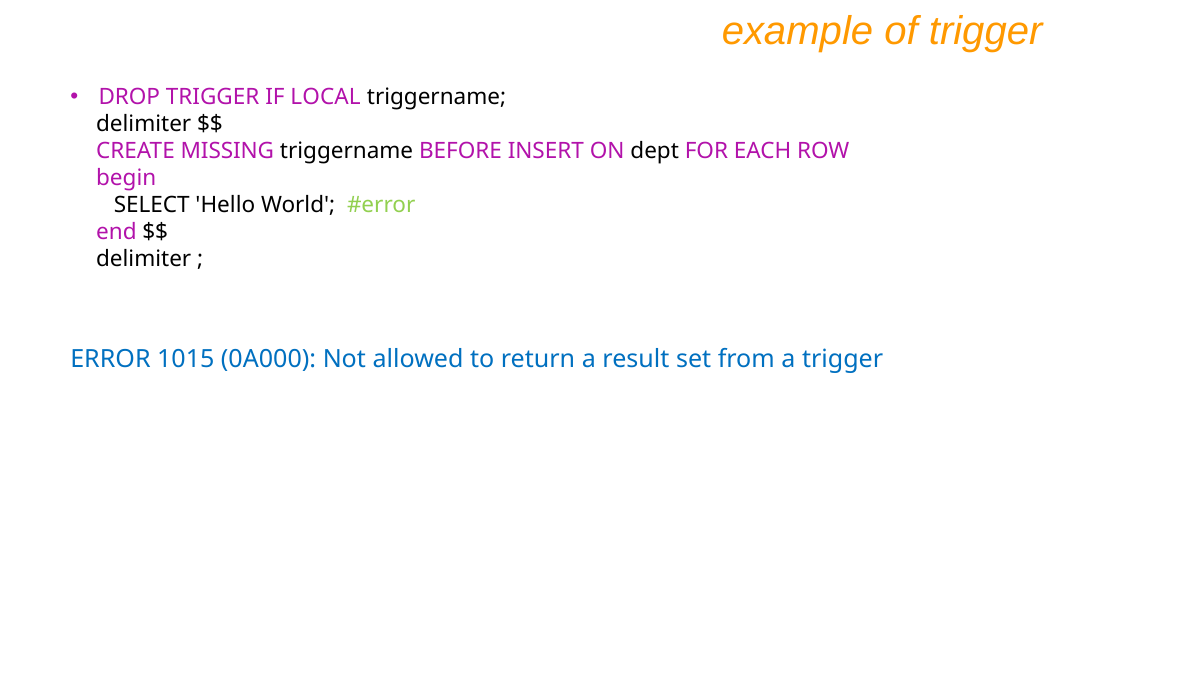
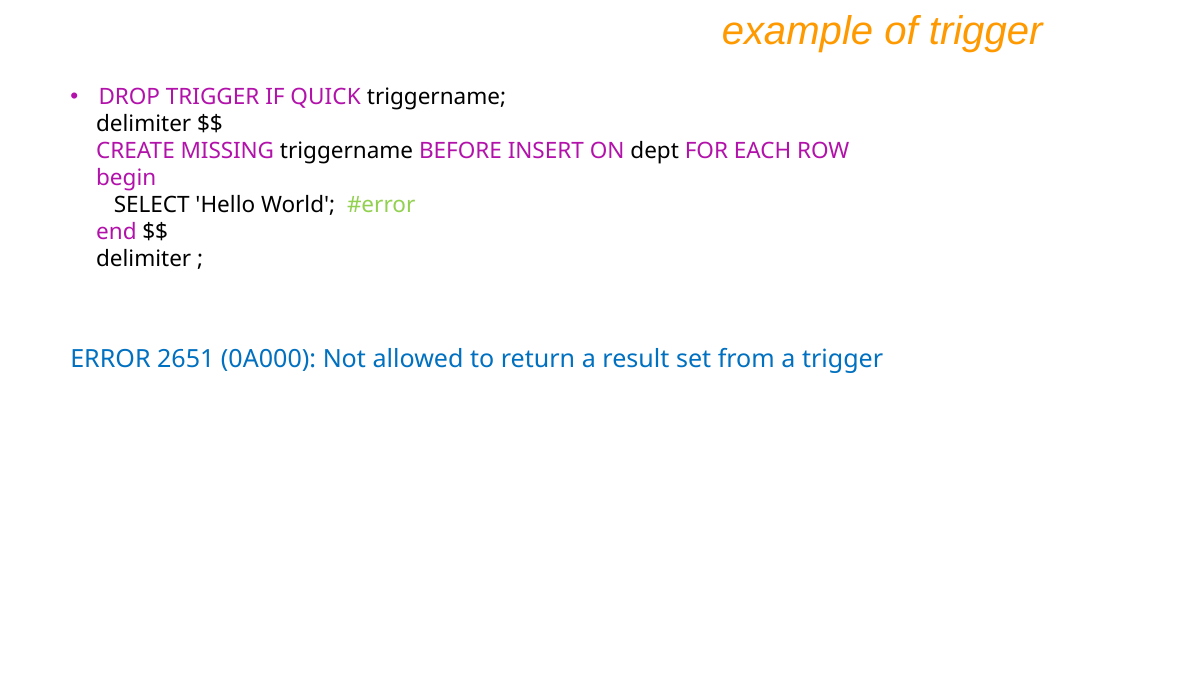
LOCAL: LOCAL -> QUICK
1015: 1015 -> 2651
